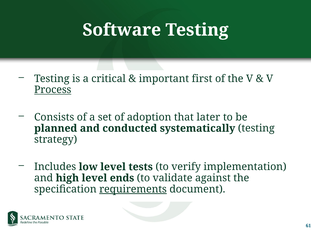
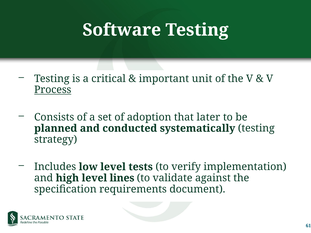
first: first -> unit
ends: ends -> lines
requirements underline: present -> none
